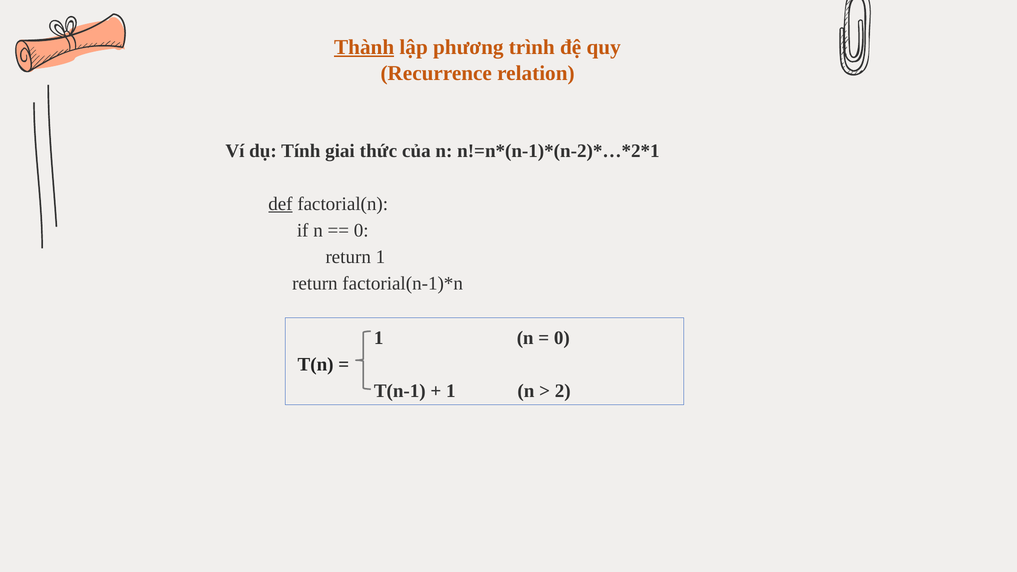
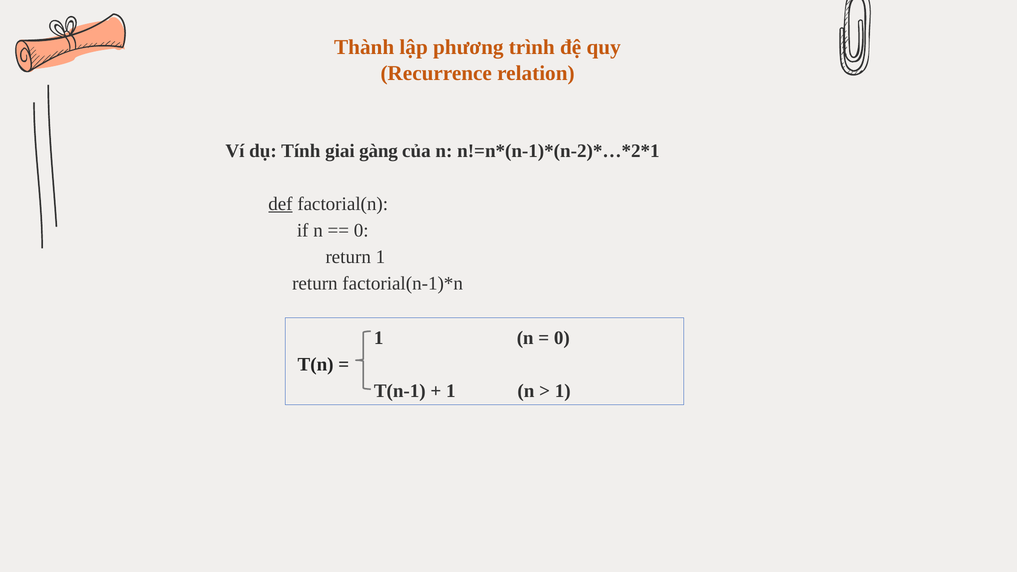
Thành underline: present -> none
thức: thức -> gàng
2 at (563, 391): 2 -> 1
